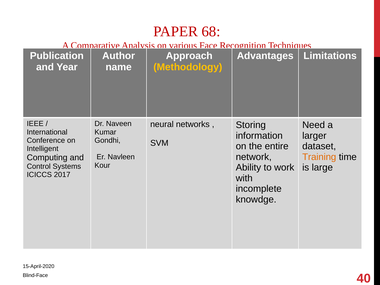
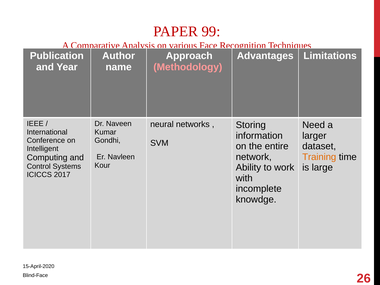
68: 68 -> 99
Methodology colour: yellow -> pink
40: 40 -> 26
